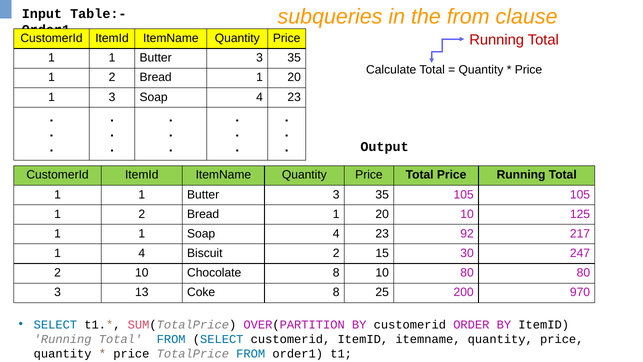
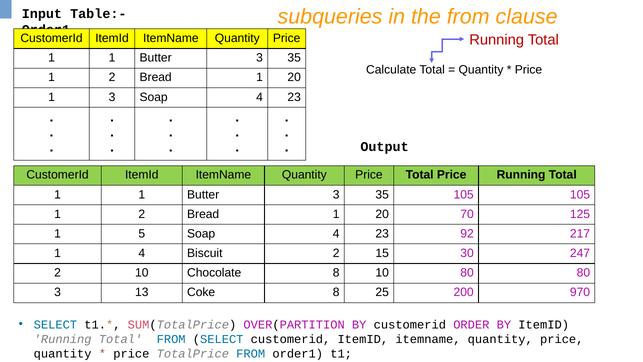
20 10: 10 -> 70
1 at (142, 233): 1 -> 5
